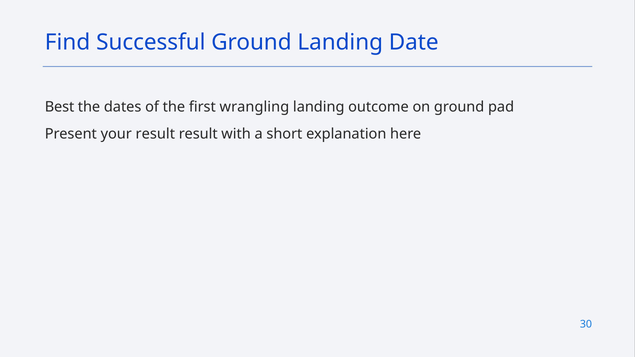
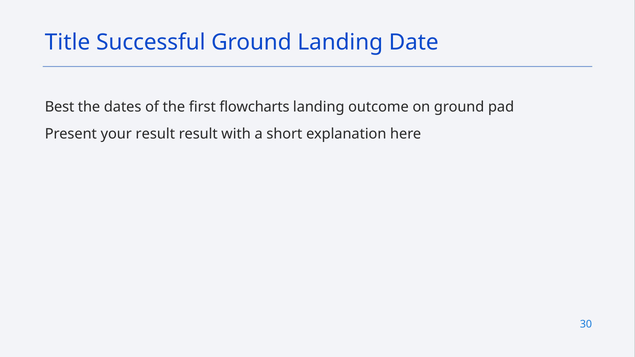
Find: Find -> Title
wrangling: wrangling -> flowcharts
